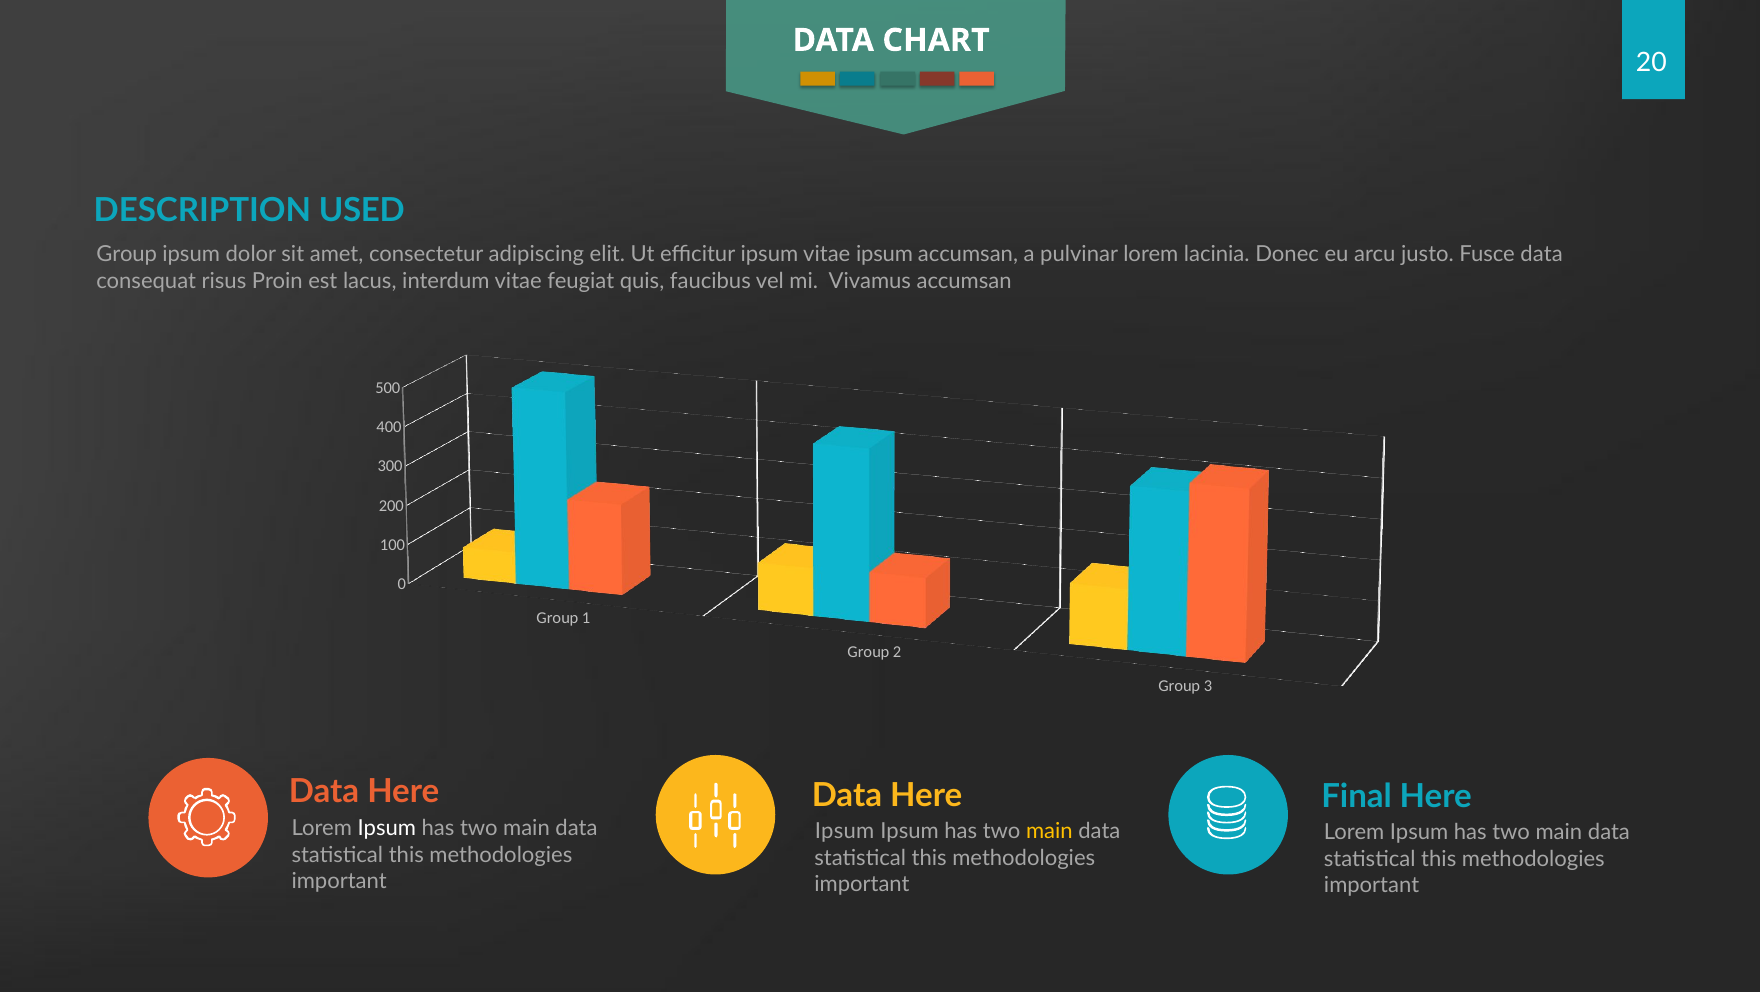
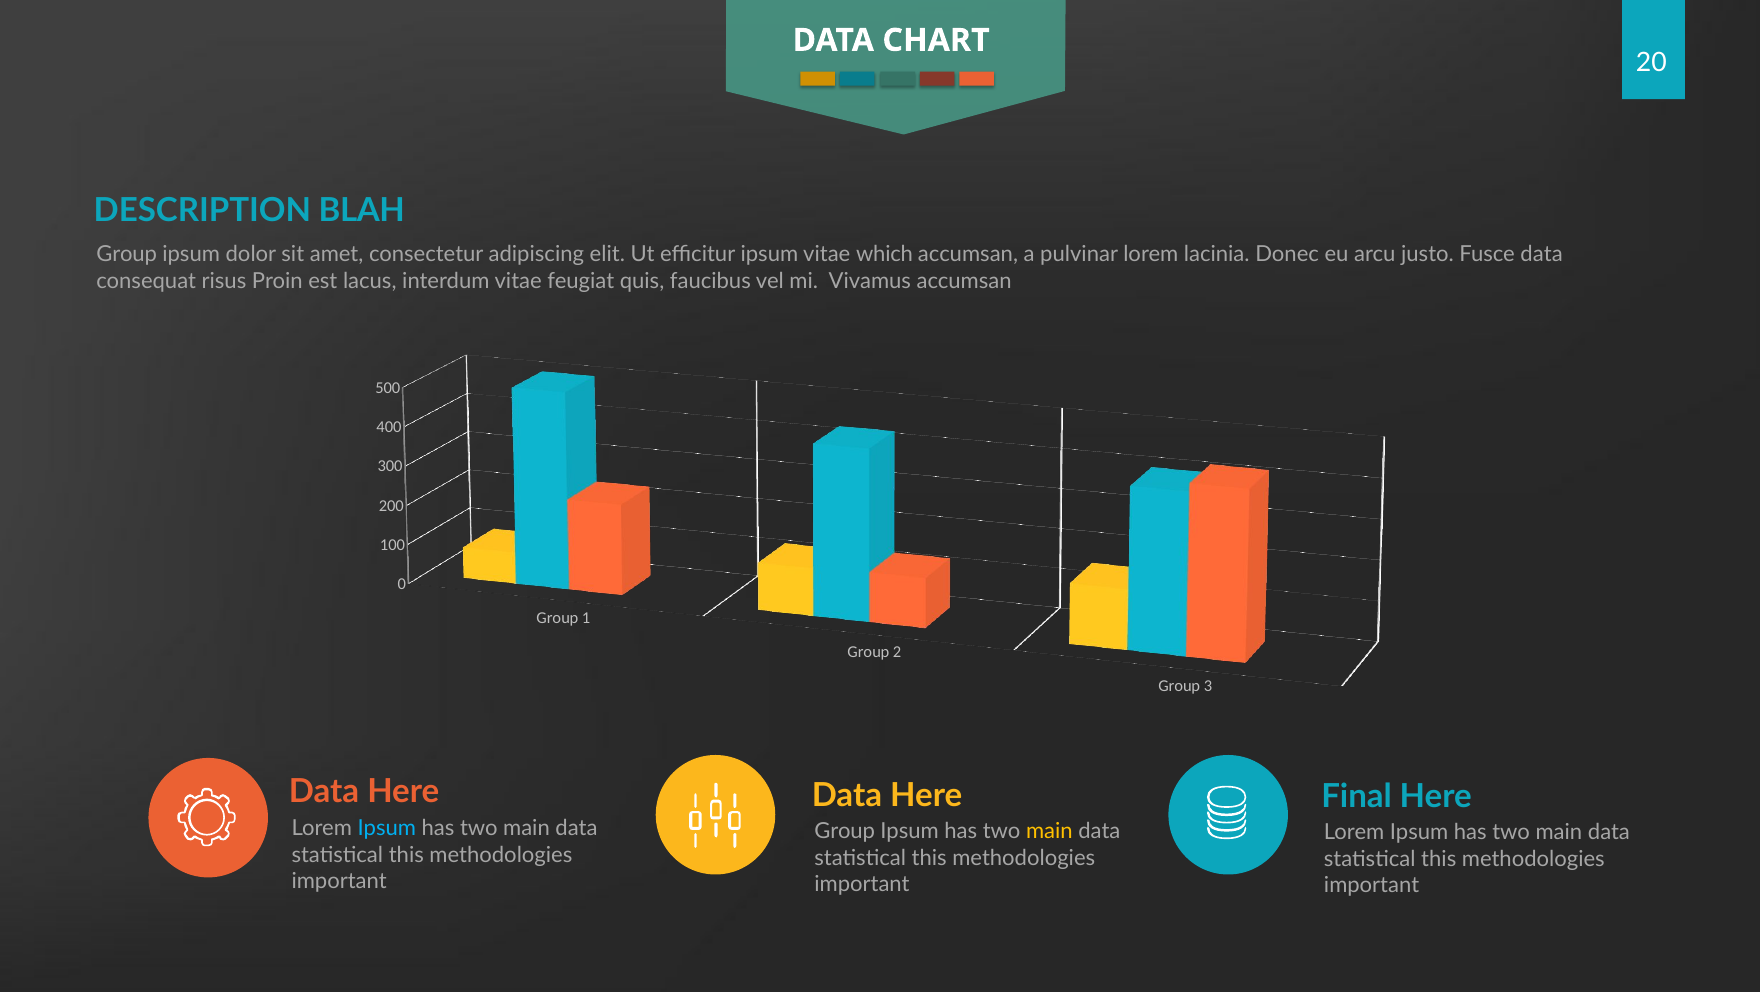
USED: USED -> BLAH
vitae ipsum: ipsum -> which
Ipsum at (387, 829) colour: white -> light blue
Ipsum at (844, 832): Ipsum -> Group
